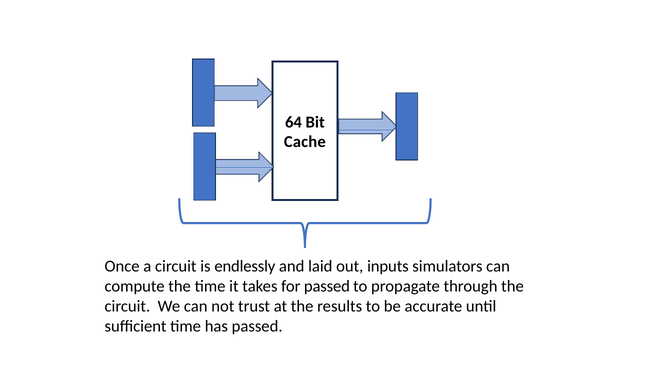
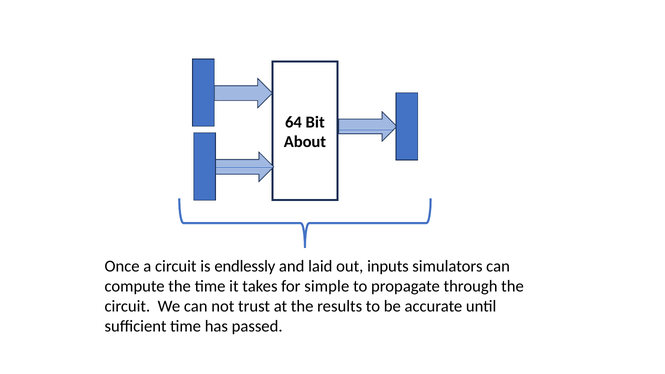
Cache: Cache -> About
for passed: passed -> simple
